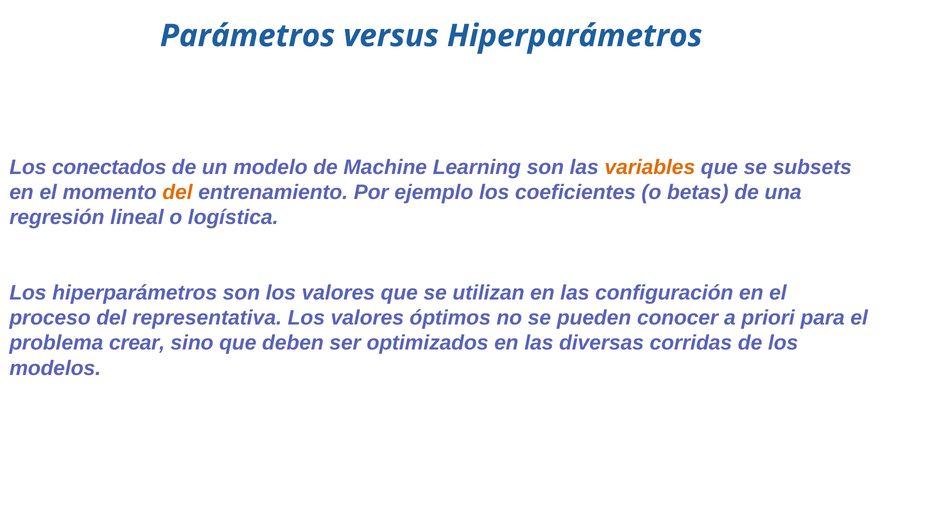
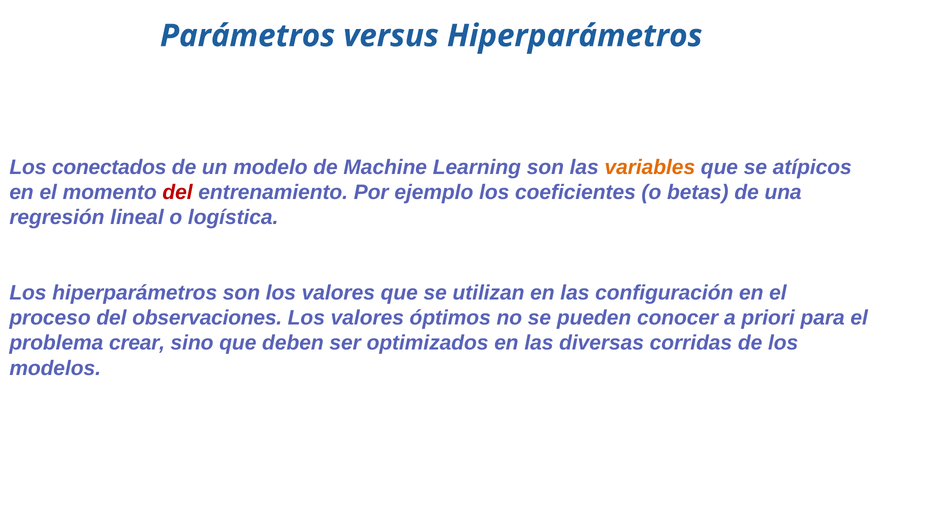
subsets: subsets -> atípicos
del at (178, 192) colour: orange -> red
representativa: representativa -> observaciones
